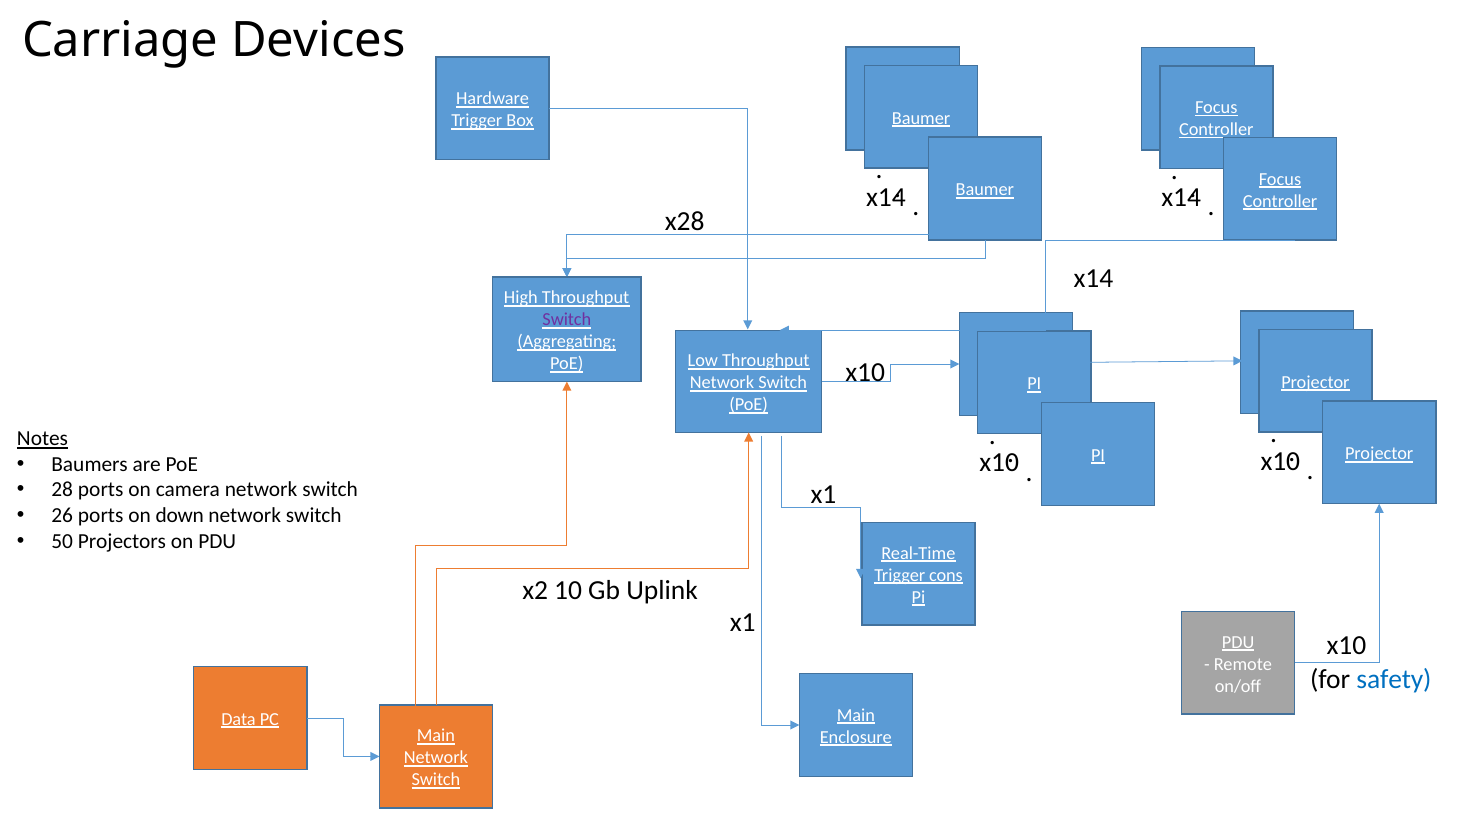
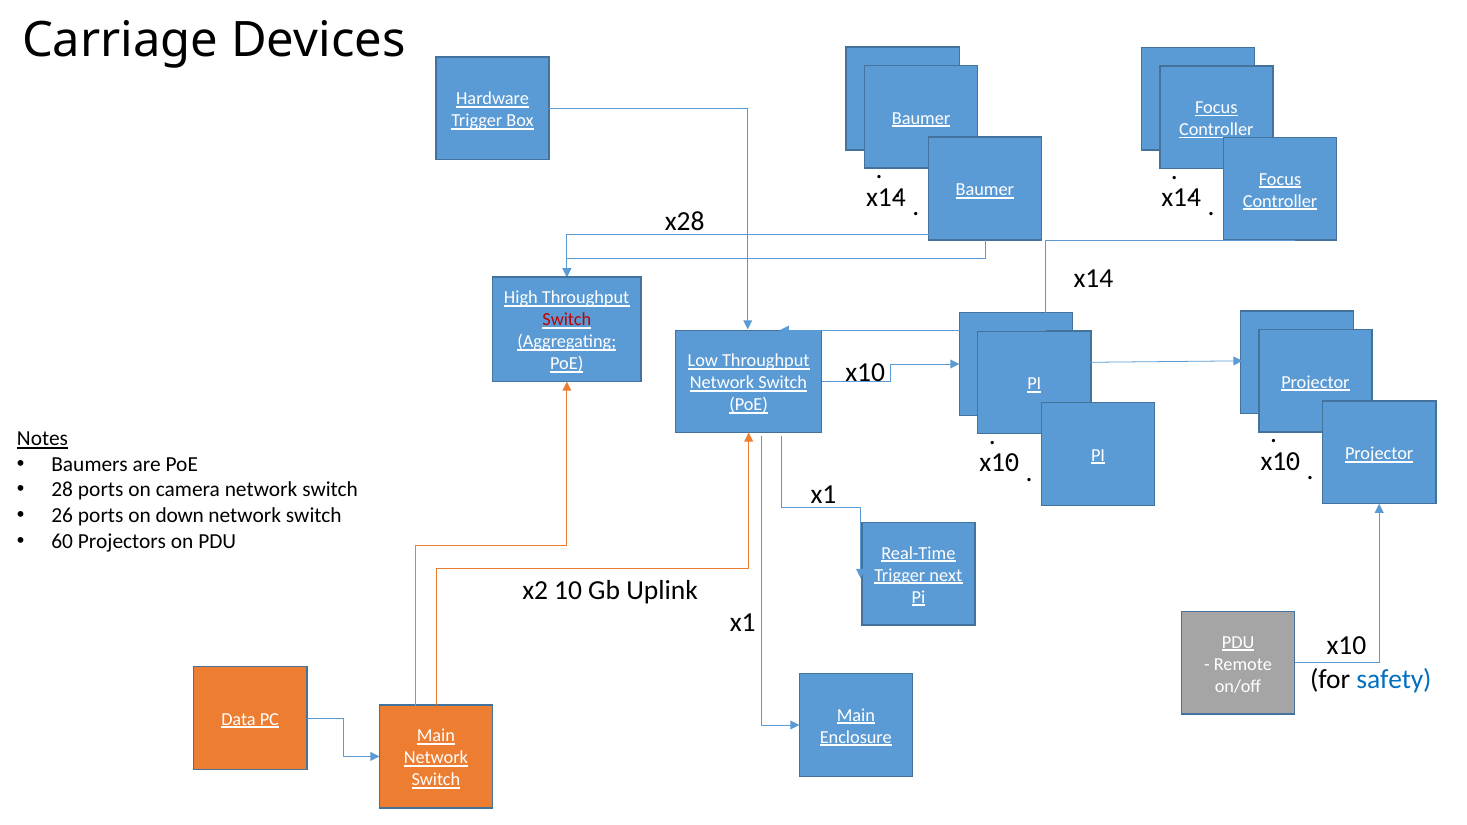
Switch at (567, 320) colour: purple -> red
50: 50 -> 60
cons: cons -> next
